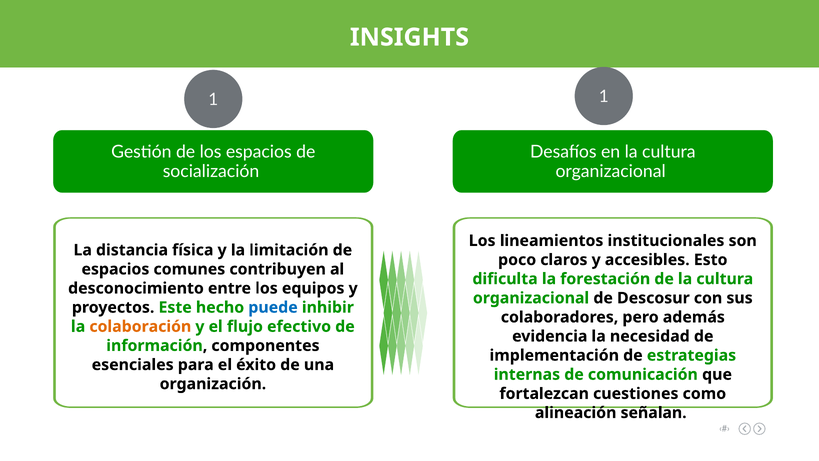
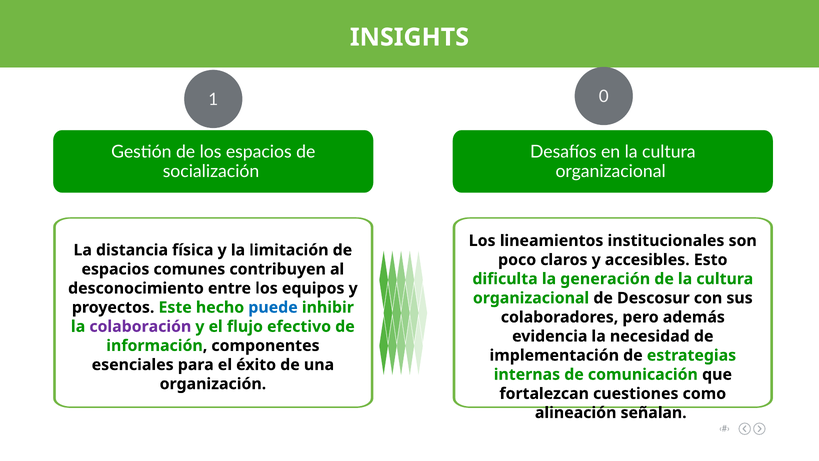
1 1: 1 -> 0
forestación: forestación -> generación
colaboración colour: orange -> purple
